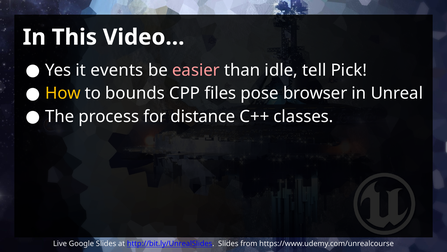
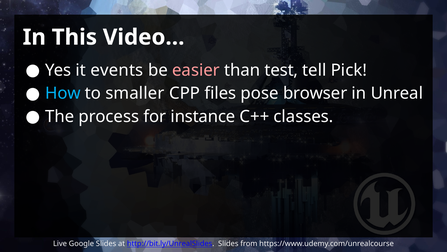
idle: idle -> test
How colour: yellow -> light blue
bounds: bounds -> smaller
distance: distance -> instance
